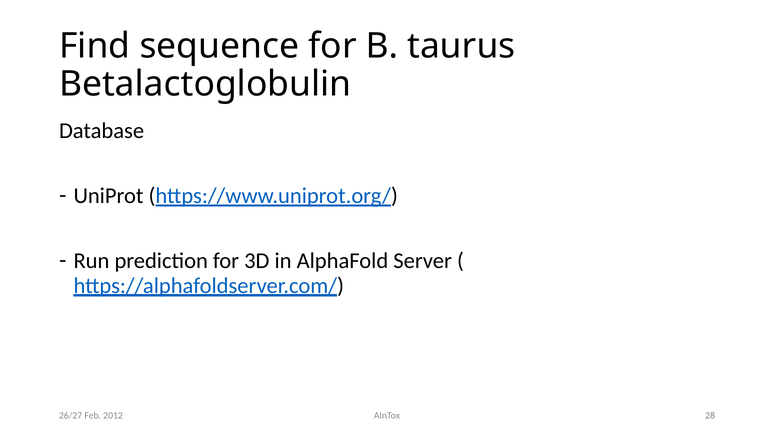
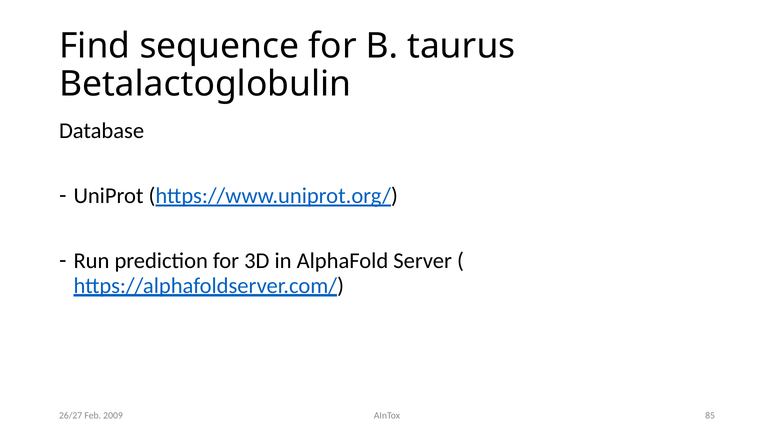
2012: 2012 -> 2009
28: 28 -> 85
